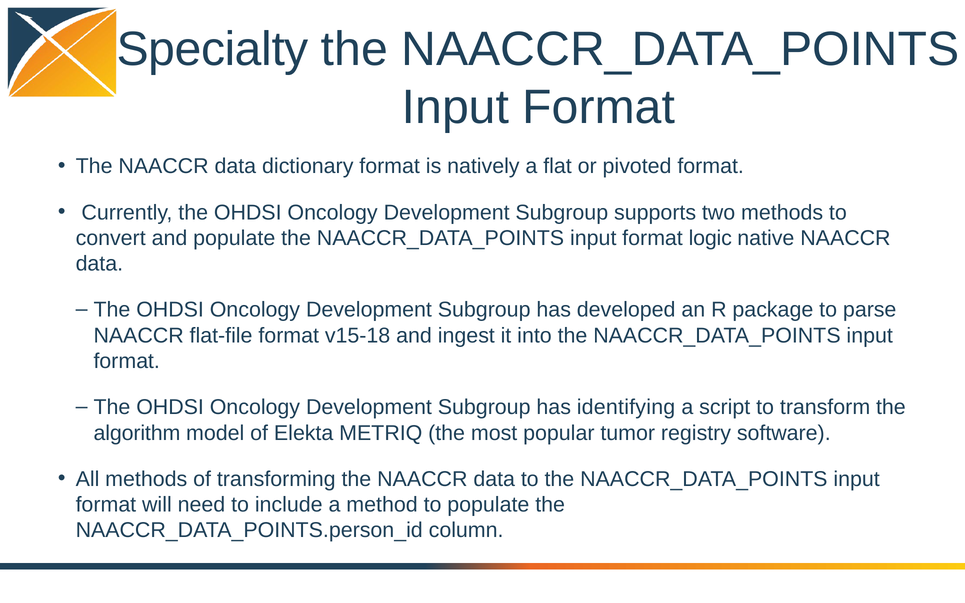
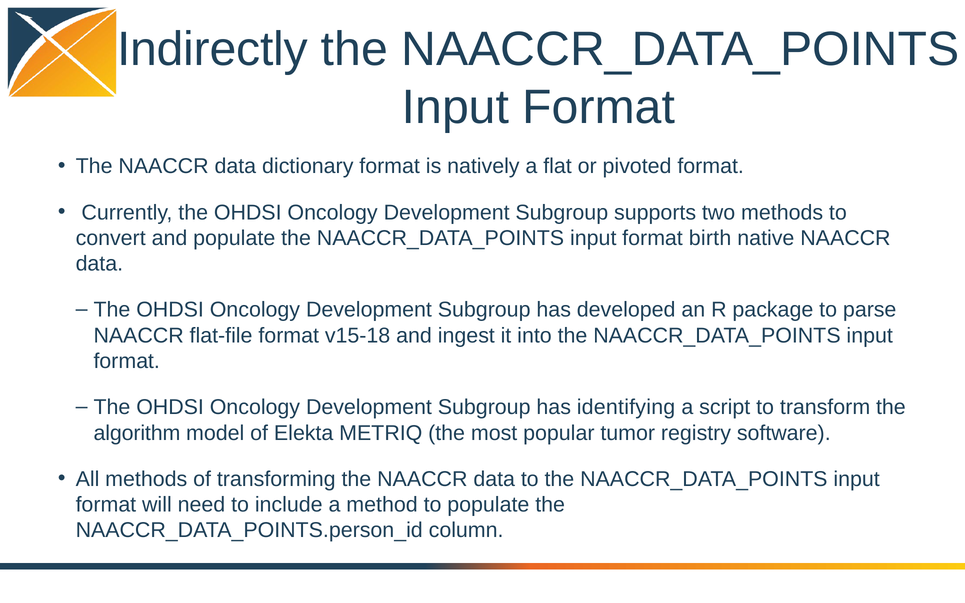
Specialty: Specialty -> Indirectly
logic: logic -> birth
